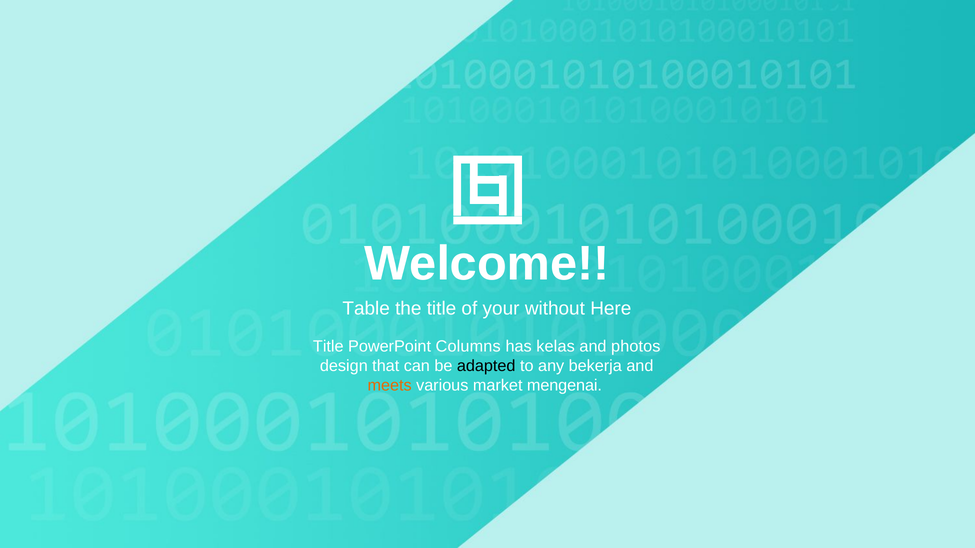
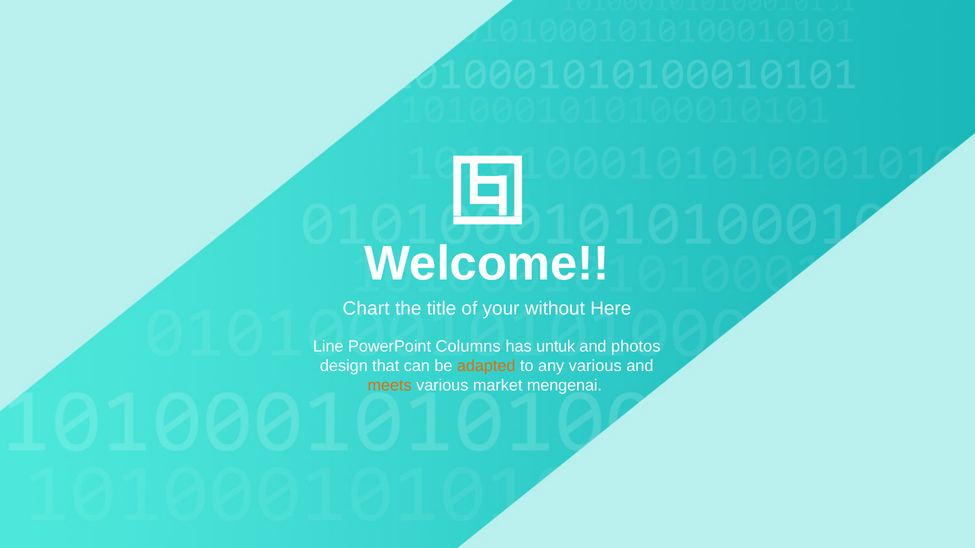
Table: Table -> Chart
Title at (328, 347): Title -> Line
kelas: kelas -> untuk
adapted colour: black -> orange
any bekerja: bekerja -> various
